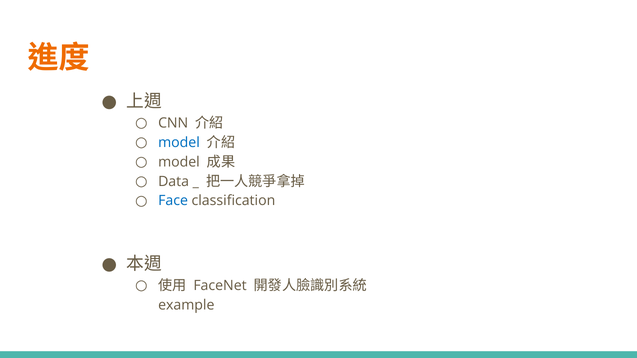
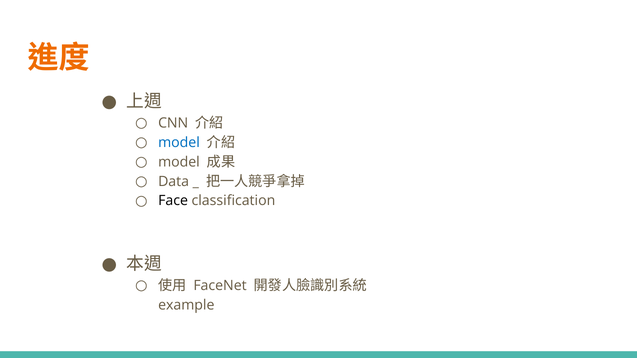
Face colour: blue -> black
